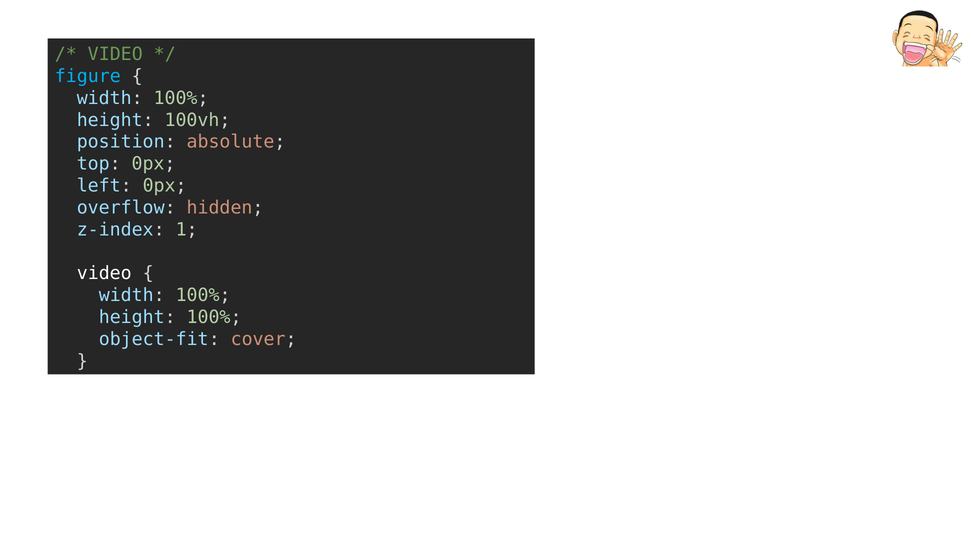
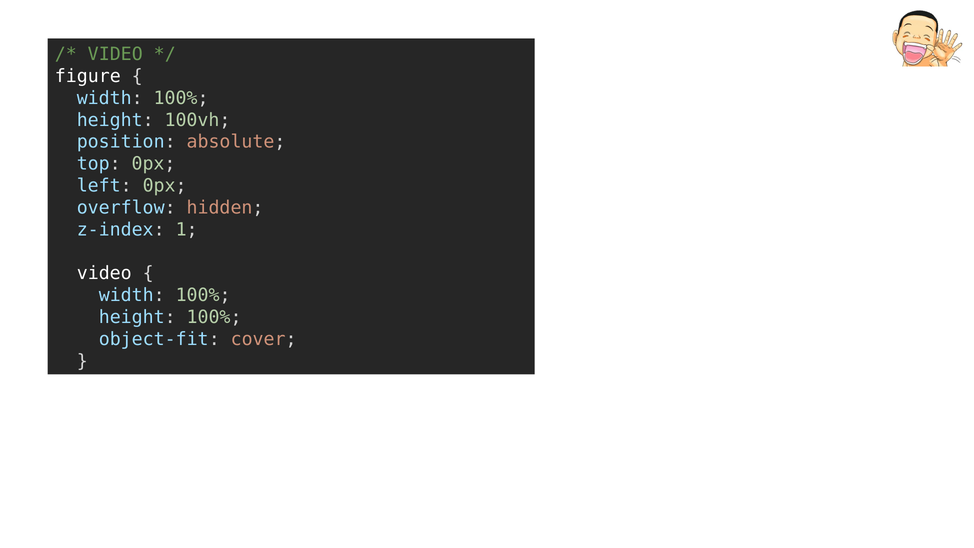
figure colour: light blue -> white
